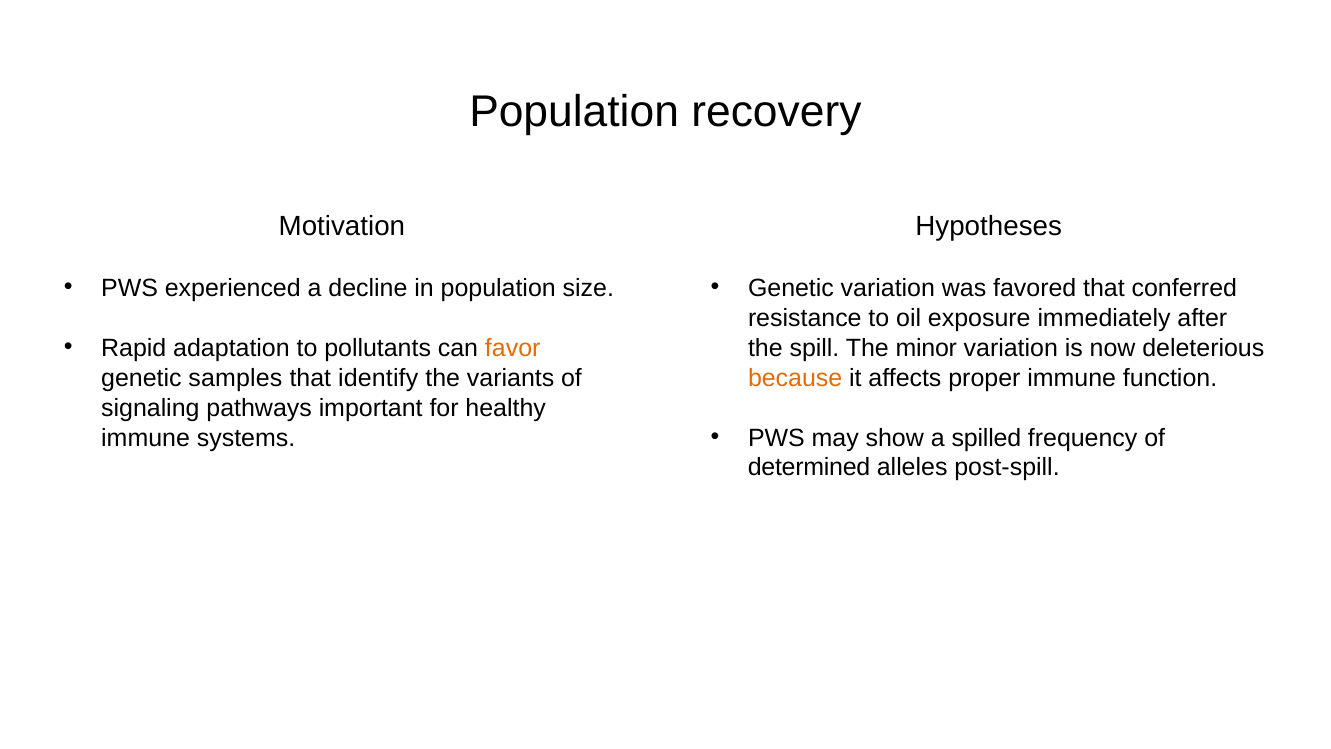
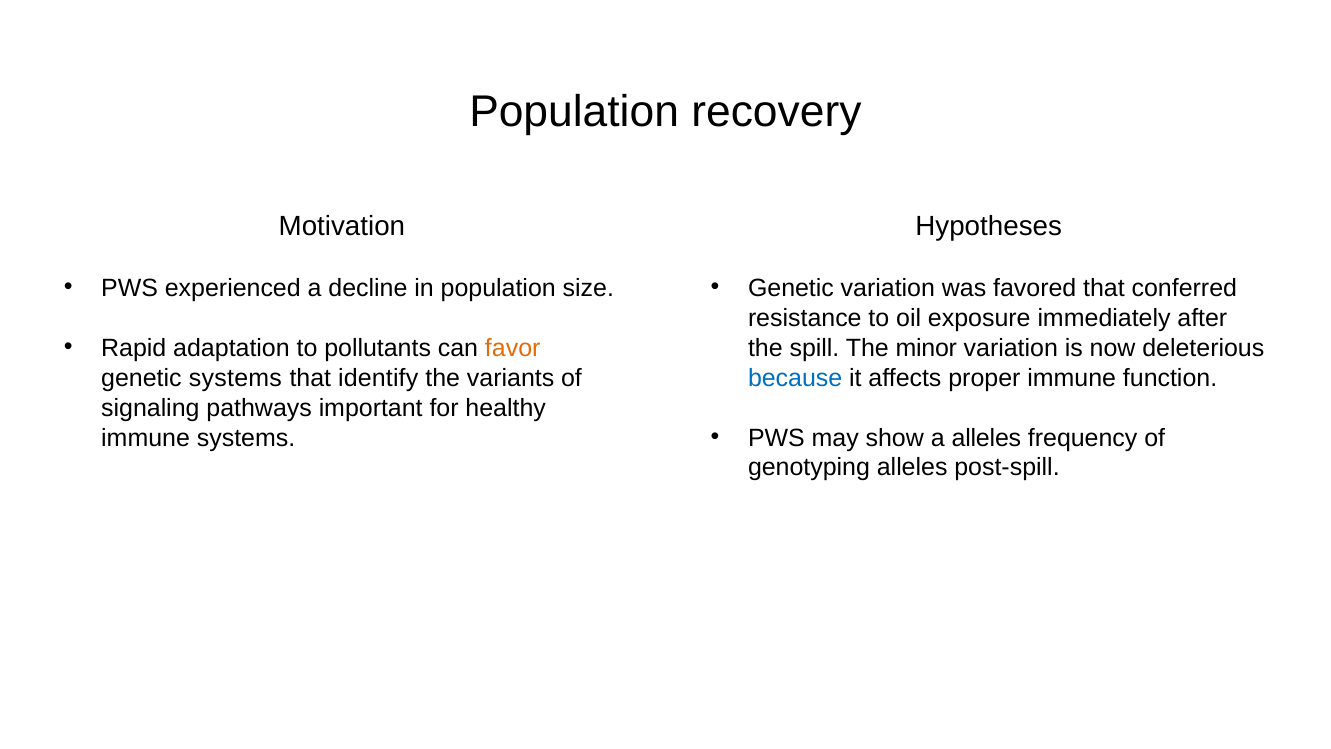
genetic samples: samples -> systems
because colour: orange -> blue
a spilled: spilled -> alleles
determined: determined -> genotyping
